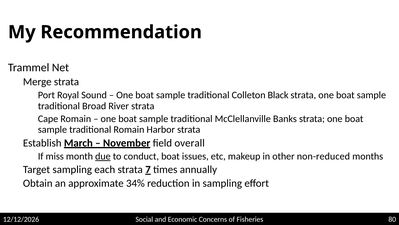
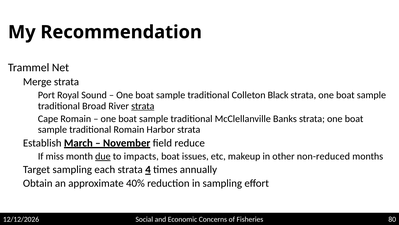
strata at (143, 106) underline: none -> present
overall: overall -> reduce
conduct: conduct -> impacts
7: 7 -> 4
34%: 34% -> 40%
